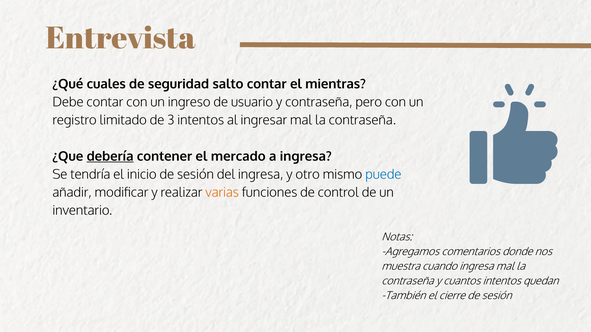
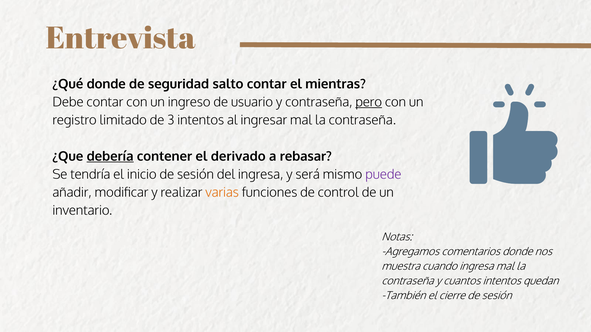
¿Qué cuales: cuales -> donde
pero underline: none -> present
mercado: mercado -> derivado
a ingresa: ingresa -> rebasar
otro: otro -> será
puede colour: blue -> purple
